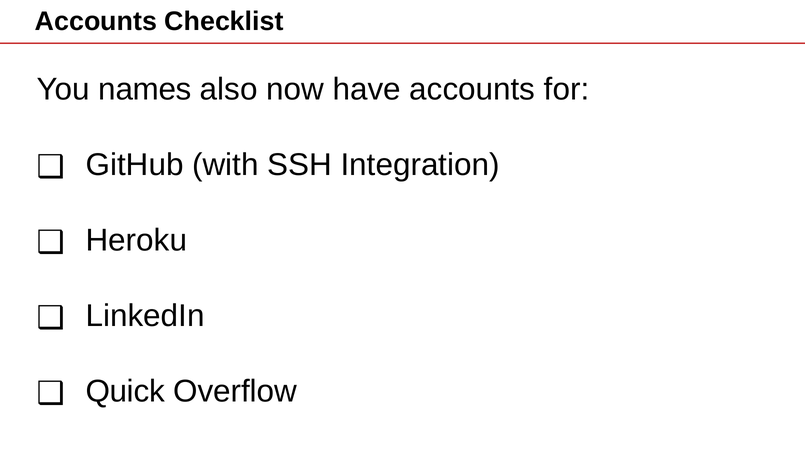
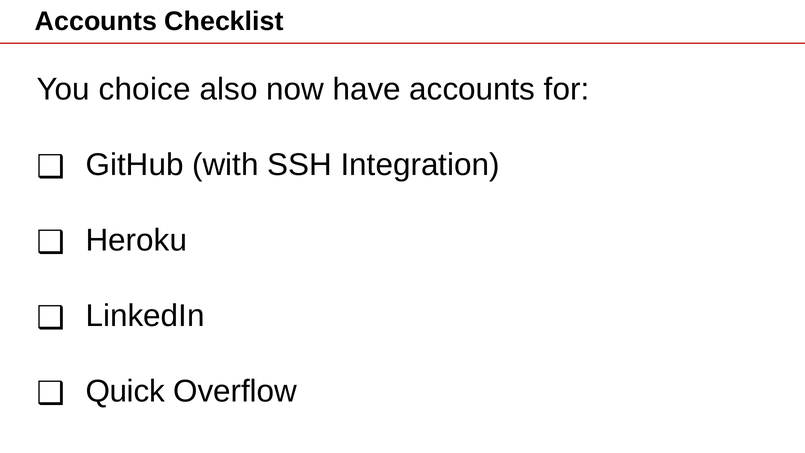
names: names -> choice
